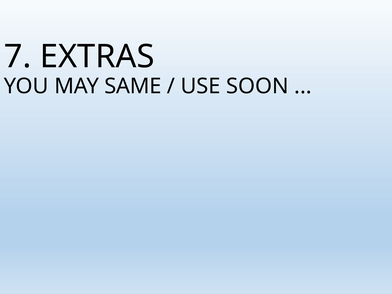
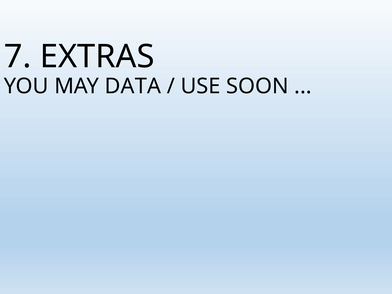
SAME: SAME -> DATA
